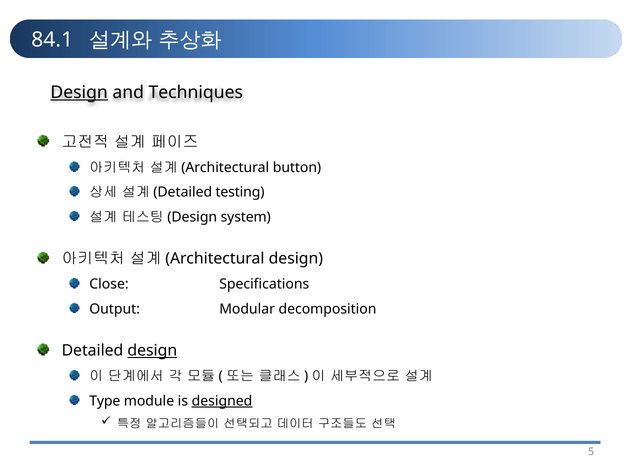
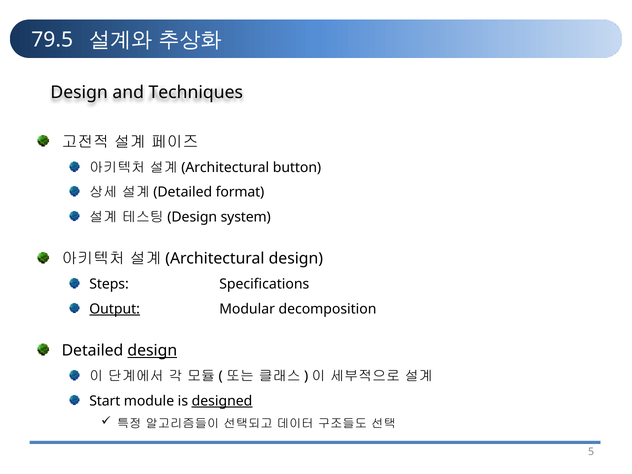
84.1: 84.1 -> 79.5
Design at (79, 93) underline: present -> none
testing: testing -> format
Close: Close -> Steps
Output underline: none -> present
Type: Type -> Start
